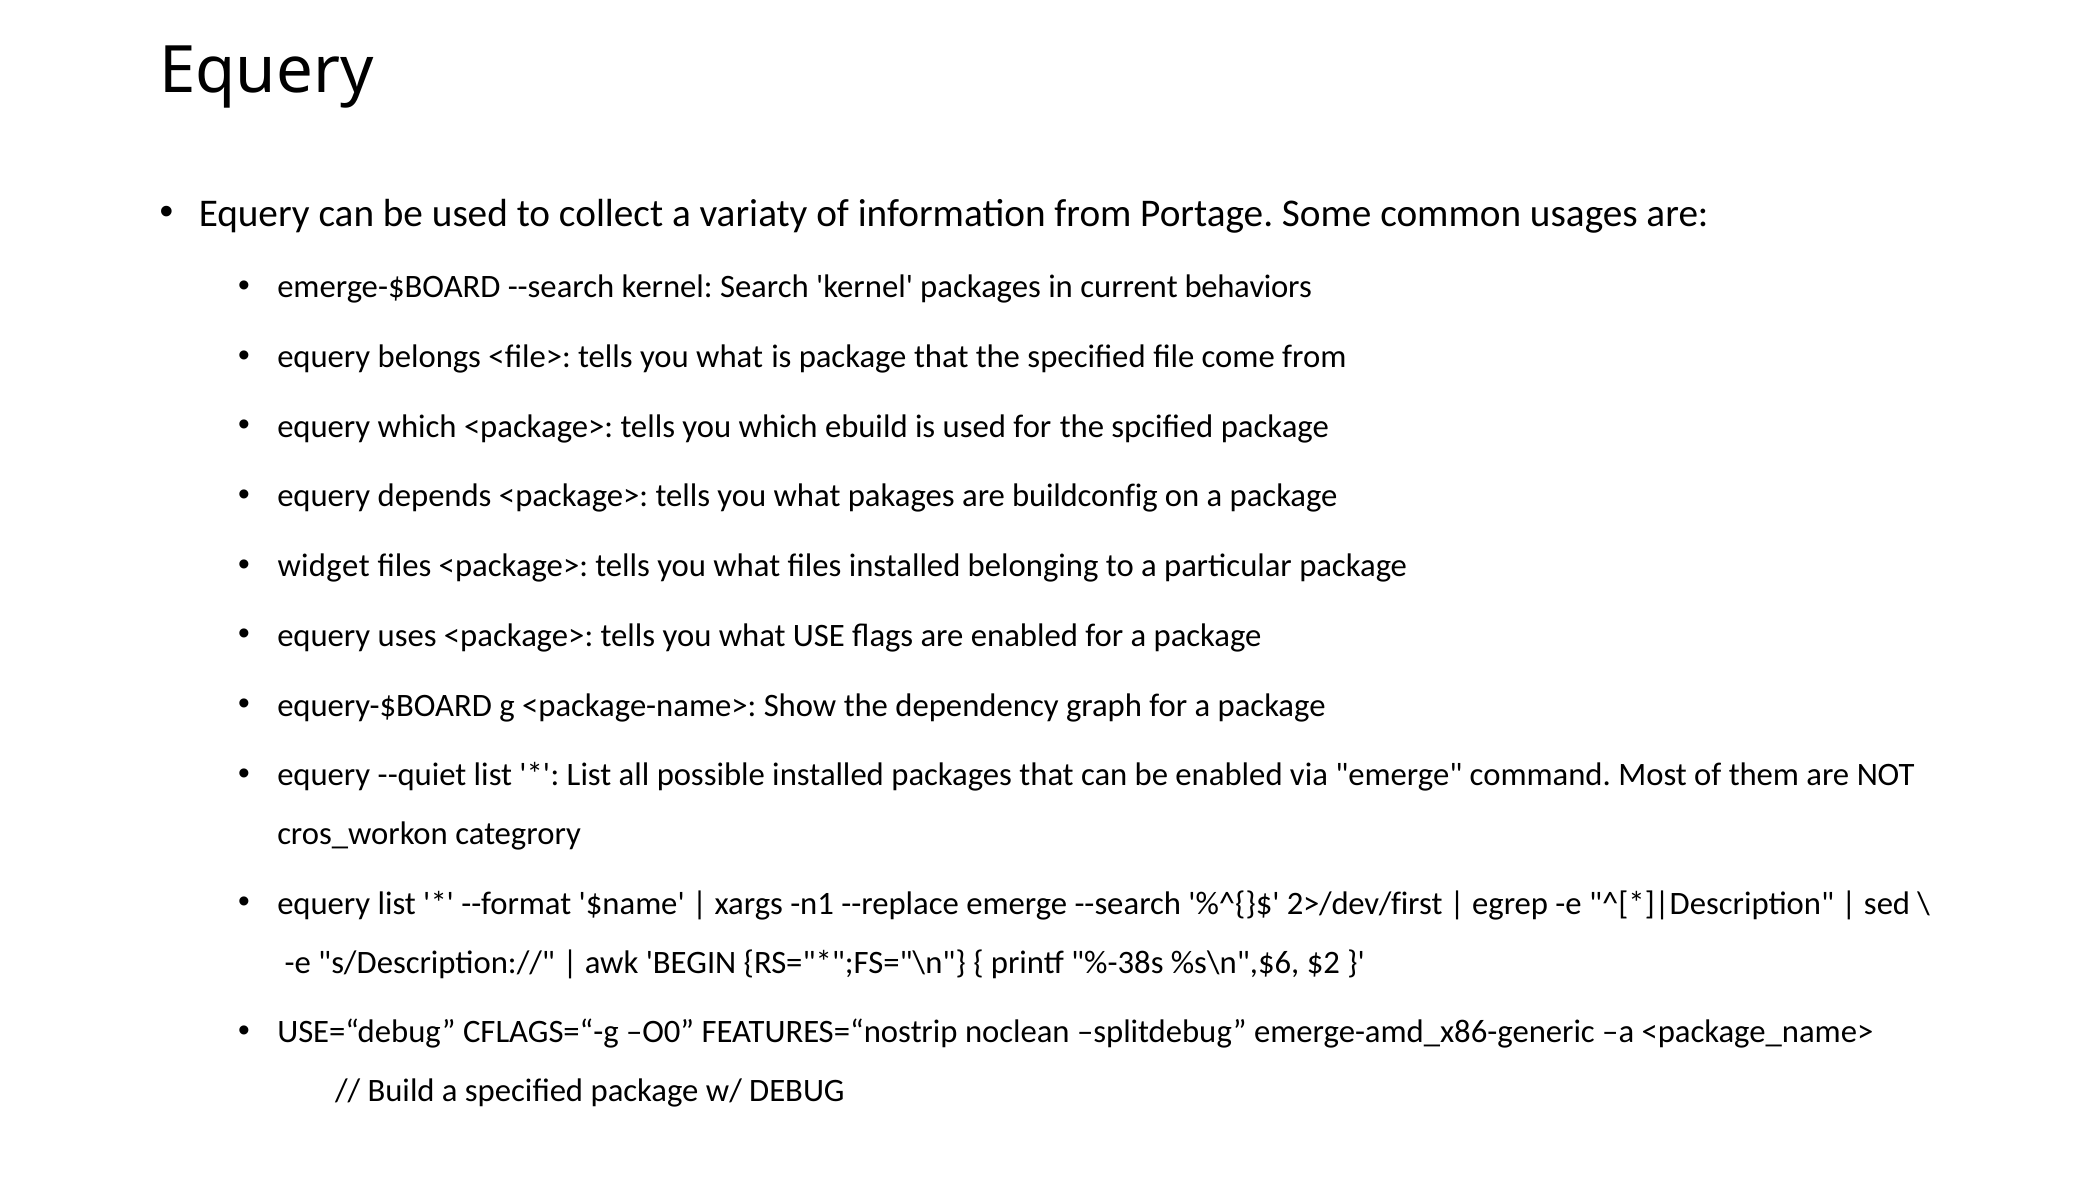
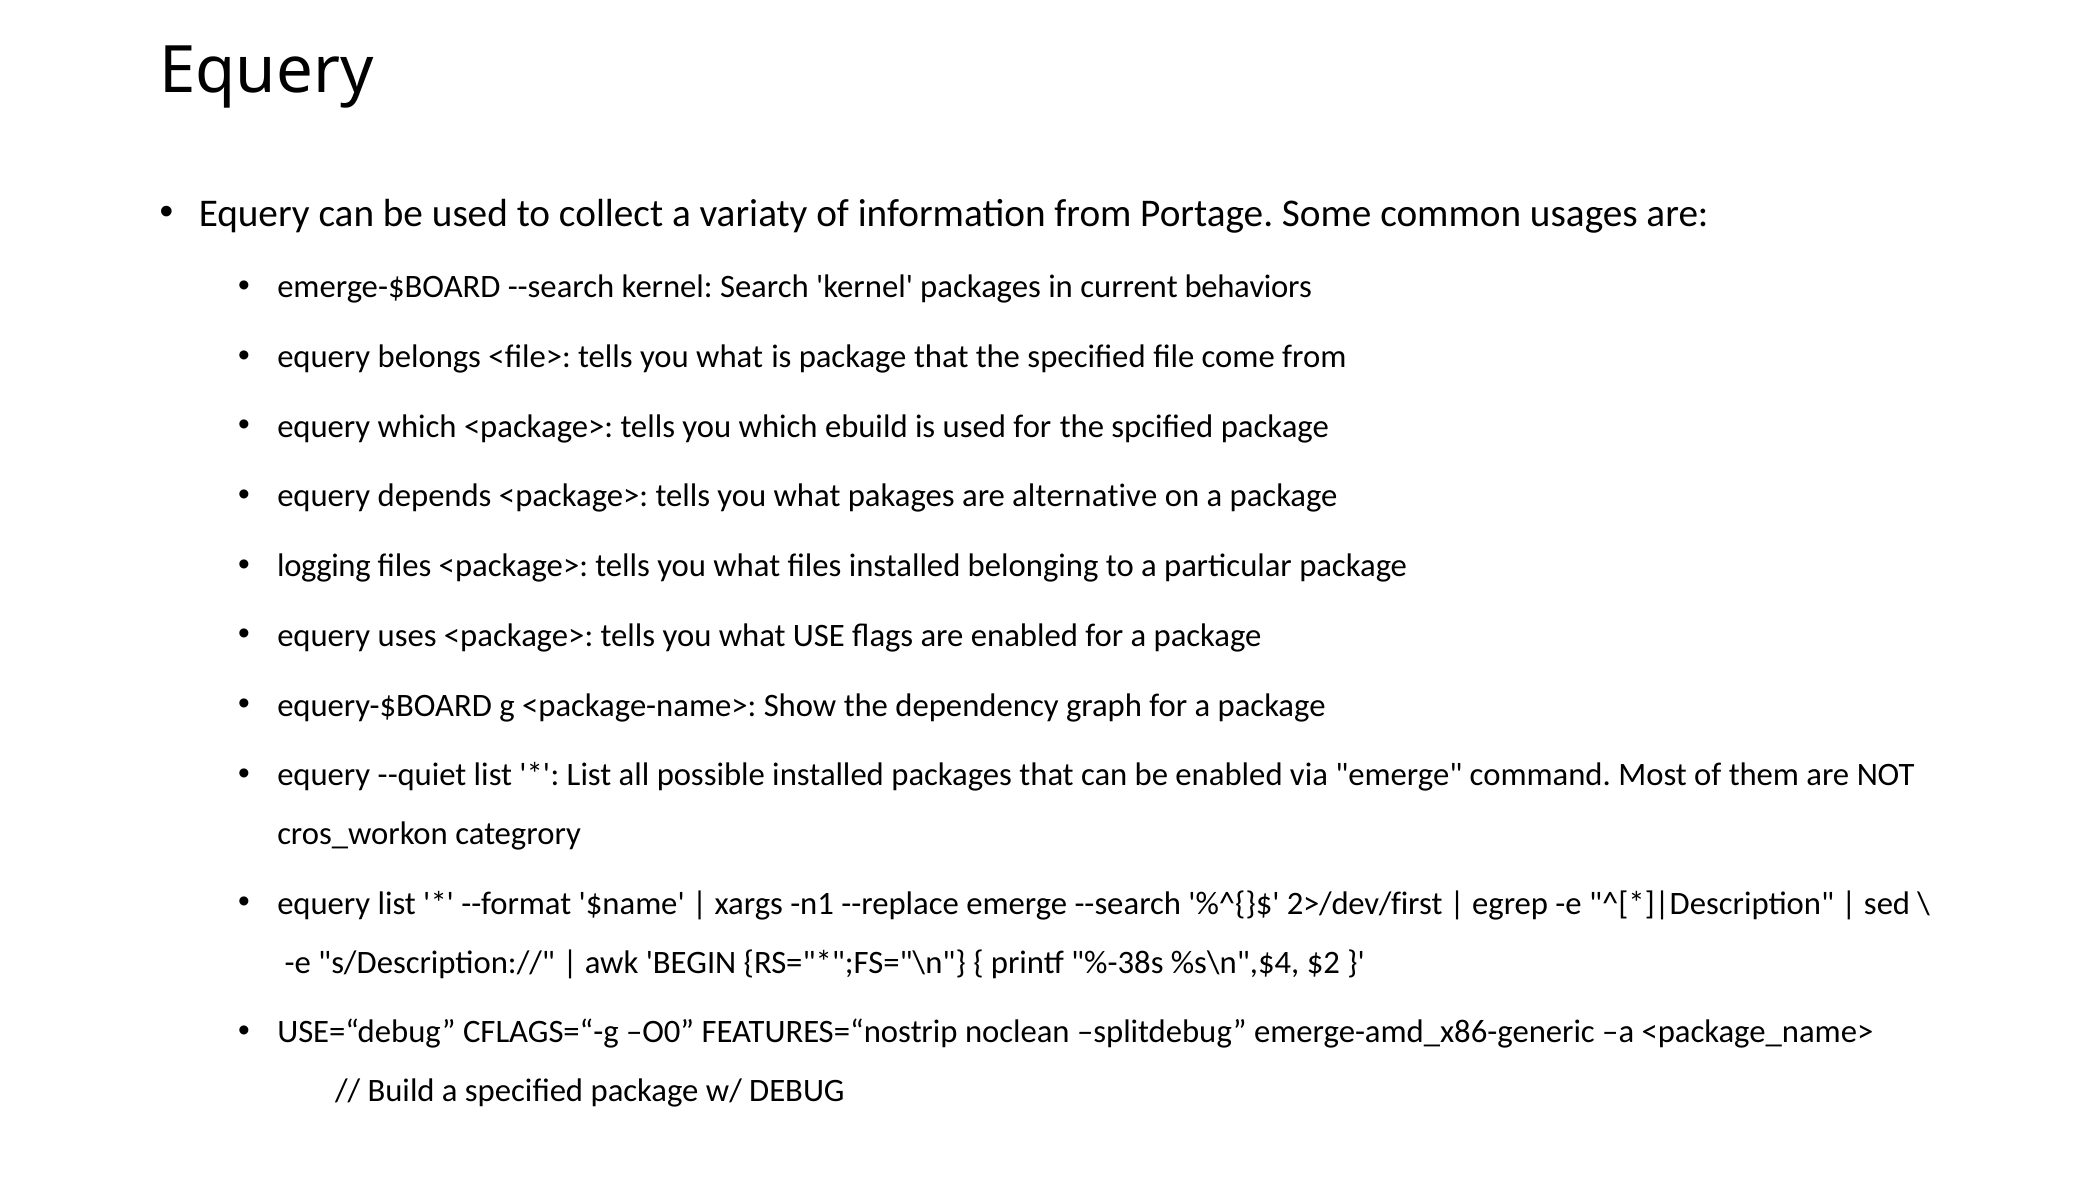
buildconfig: buildconfig -> alternative
widget: widget -> logging
%s\n",$6: %s\n",$6 -> %s\n",$4
